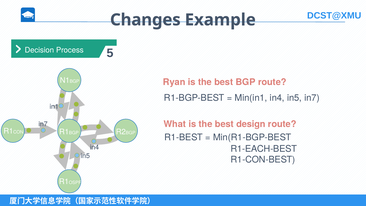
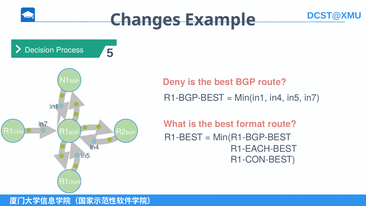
Ryan: Ryan -> Deny
design: design -> format
